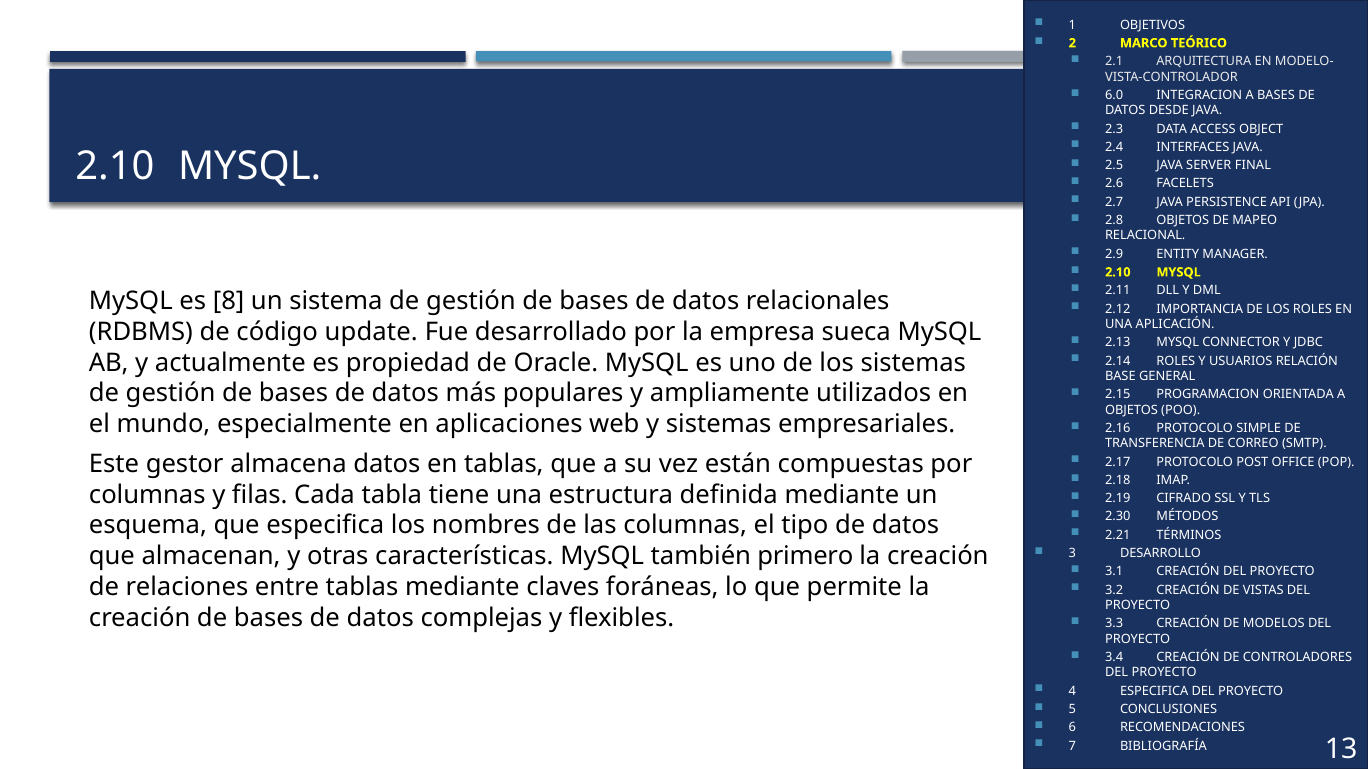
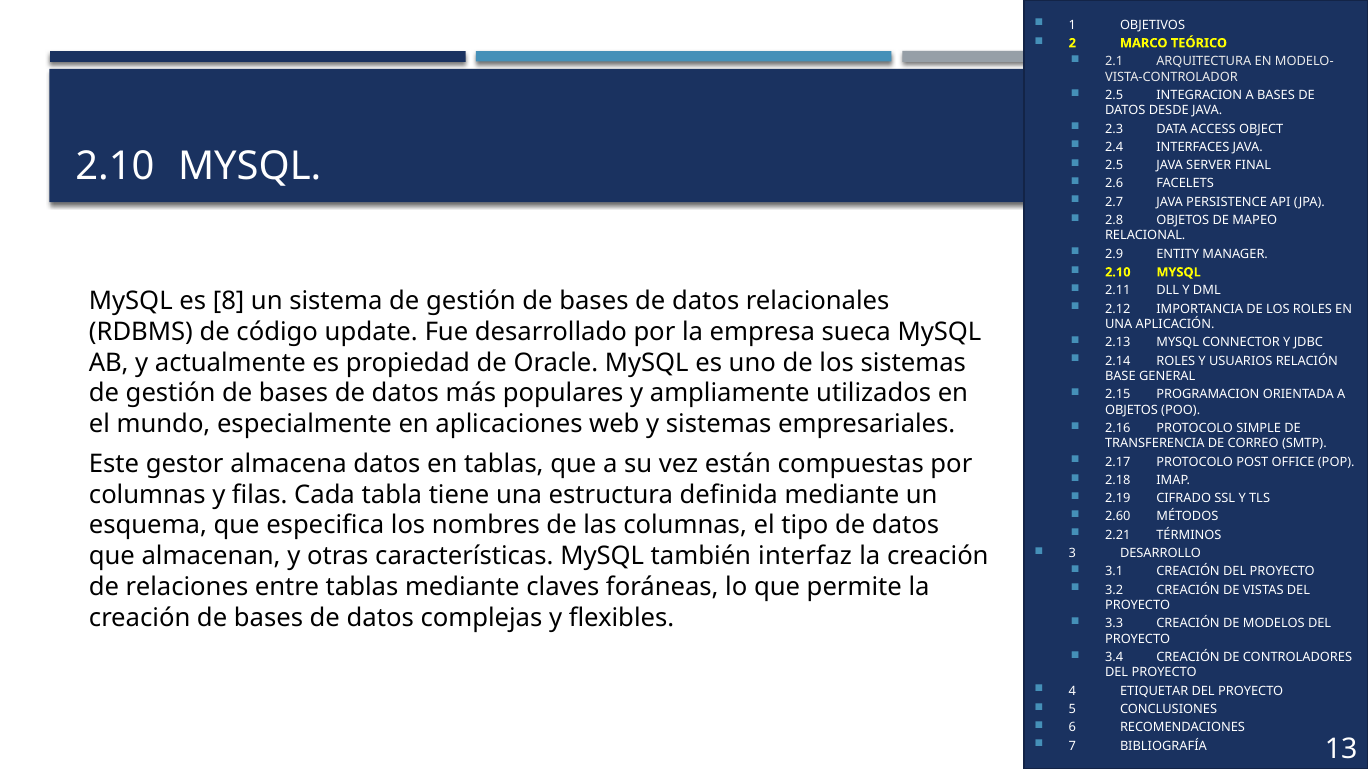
6.0 at (1114, 95): 6.0 -> 2.5
2.30: 2.30 -> 2.60
primero: primero -> interfaz
4 ESPECIFICA: ESPECIFICA -> ETIQUETAR
